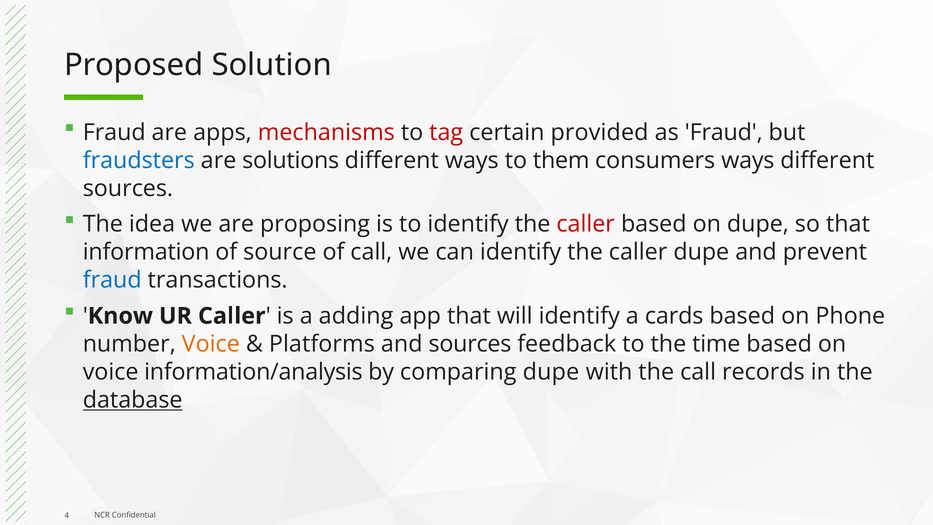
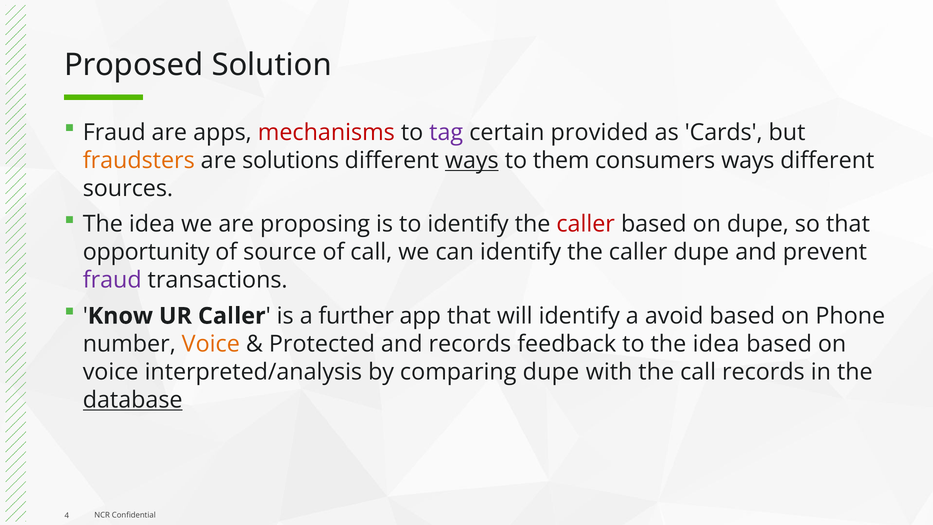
tag colour: red -> purple
as Fraud: Fraud -> Cards
fraudsters colour: blue -> orange
ways at (472, 160) underline: none -> present
information: information -> opportunity
fraud at (112, 280) colour: blue -> purple
adding: adding -> further
cards: cards -> avoid
Platforms: Platforms -> Protected
and sources: sources -> records
to the time: time -> idea
information/analysis: information/analysis -> interpreted/analysis
